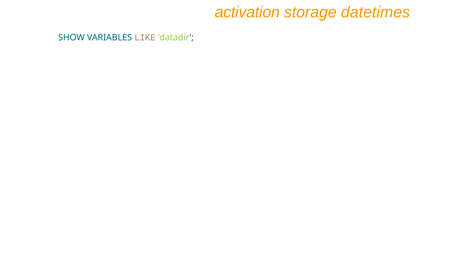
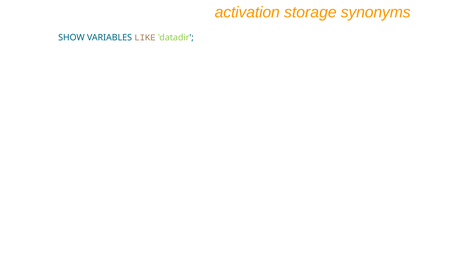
datetimes: datetimes -> synonyms
